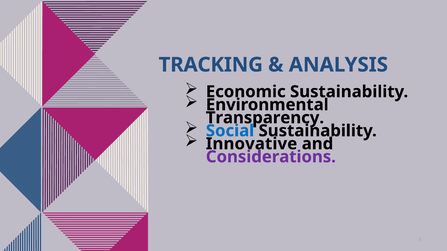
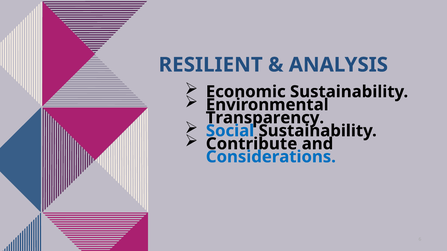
TRACKING: TRACKING -> RESILIENT
Innovative: Innovative -> Contribute
Considerations colour: purple -> blue
